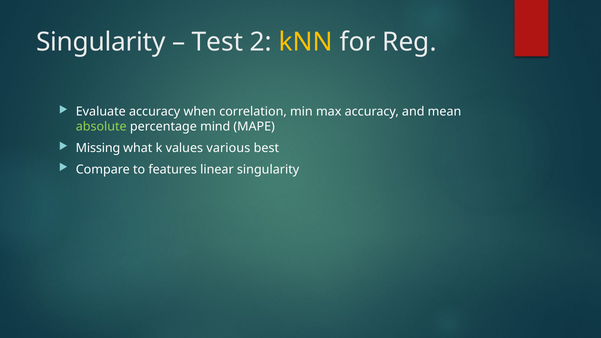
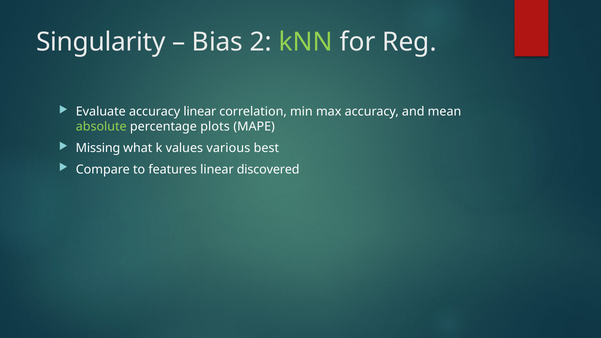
Test: Test -> Bias
kNN colour: yellow -> light green
accuracy when: when -> linear
mind: mind -> plots
linear singularity: singularity -> discovered
